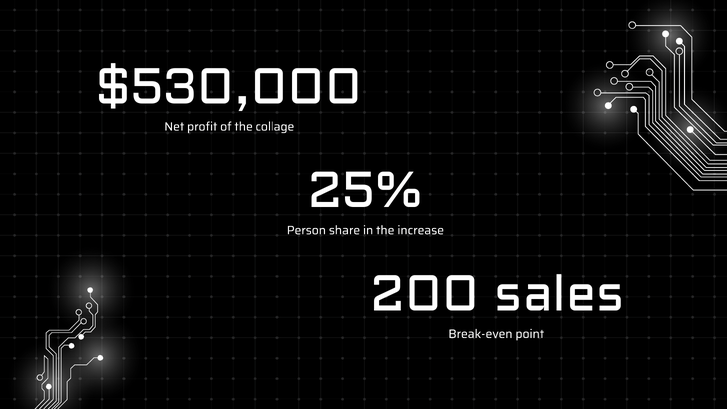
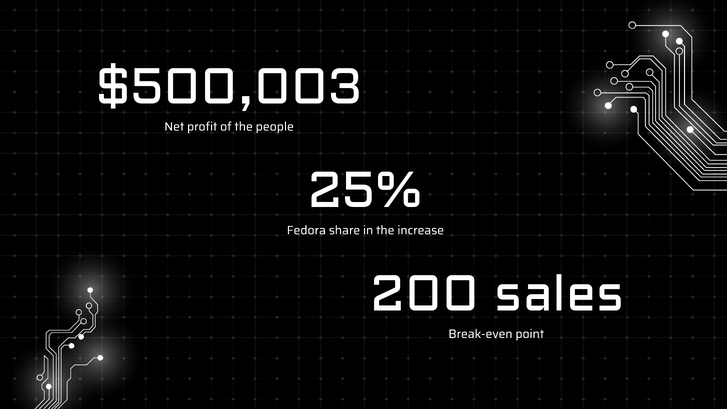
$530,000: $530,000 -> $500,003
collage: collage -> people
Person: Person -> Fedora
